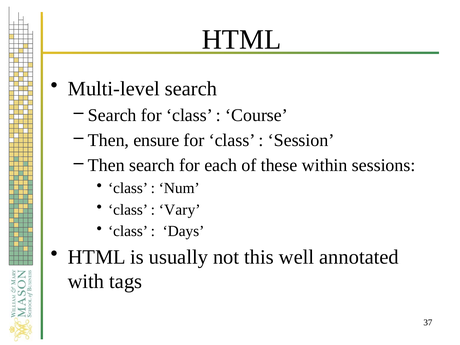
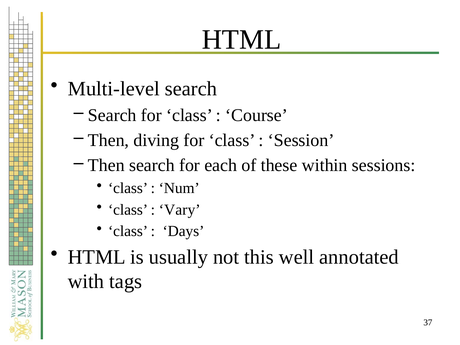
ensure: ensure -> diving
